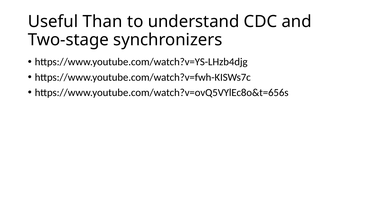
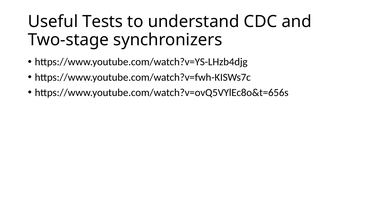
Than: Than -> Tests
